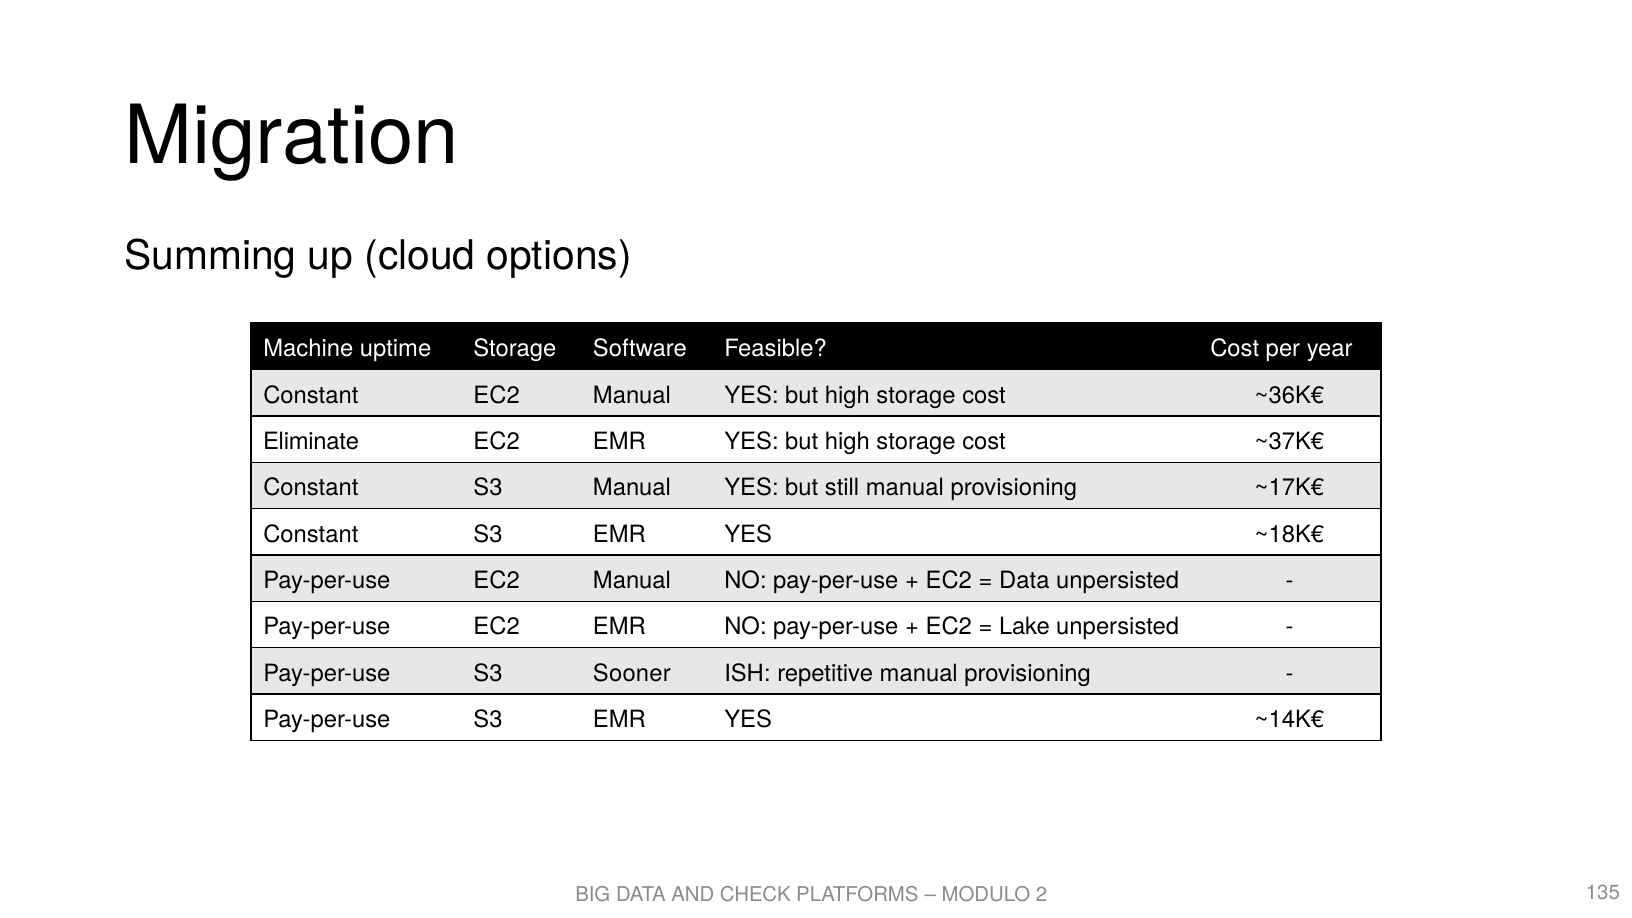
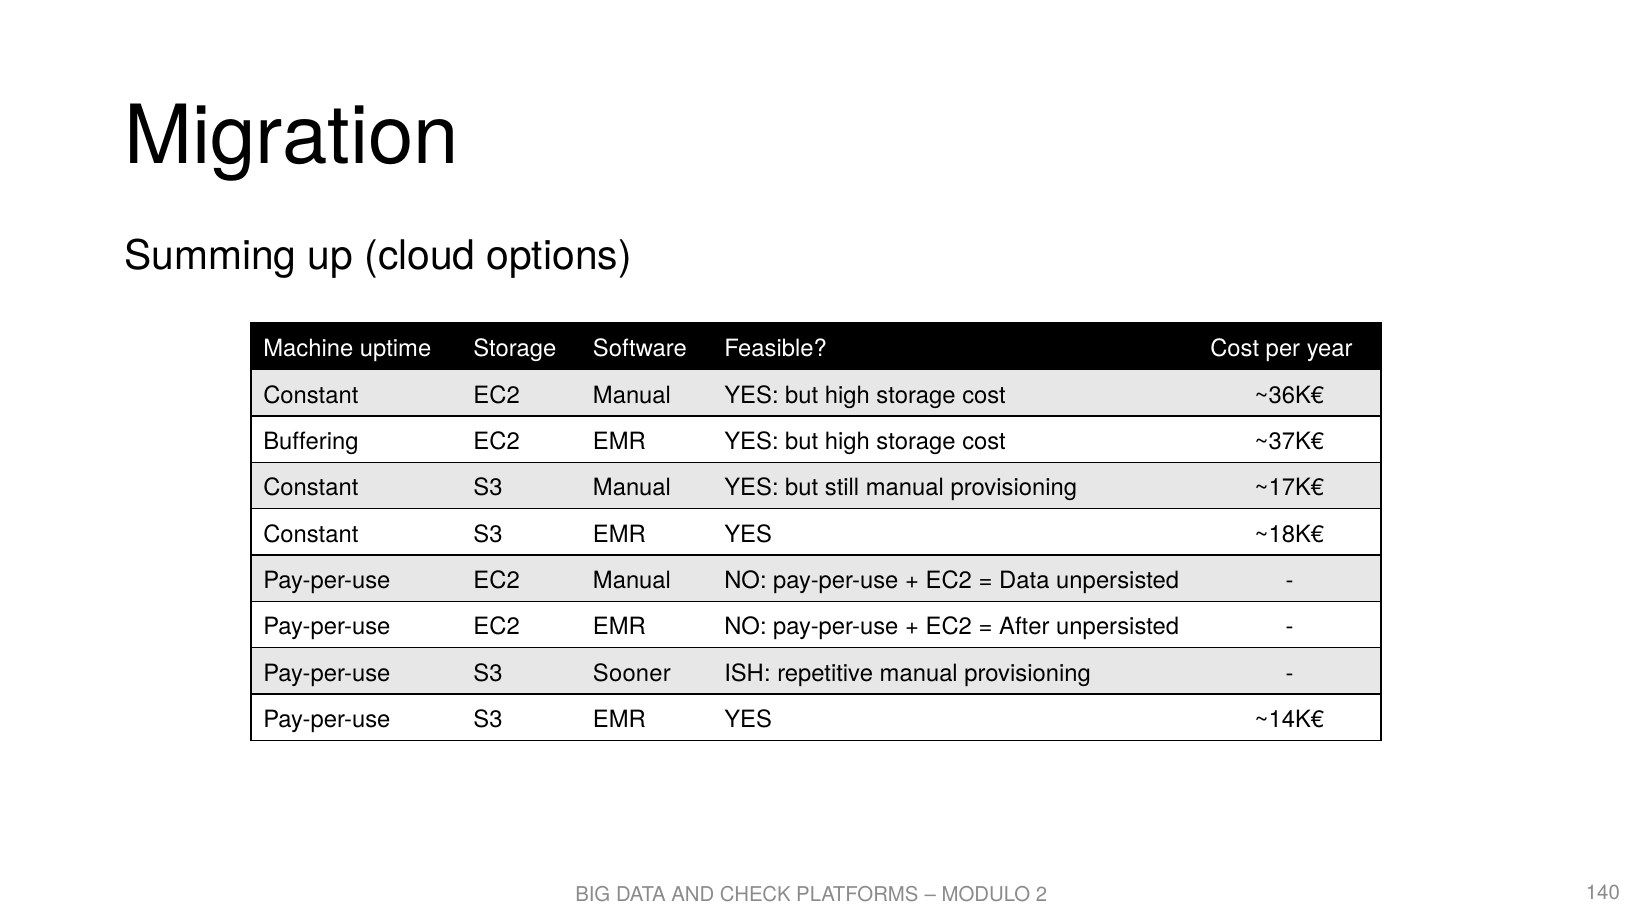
Eliminate: Eliminate -> Buffering
Lake: Lake -> After
135: 135 -> 140
